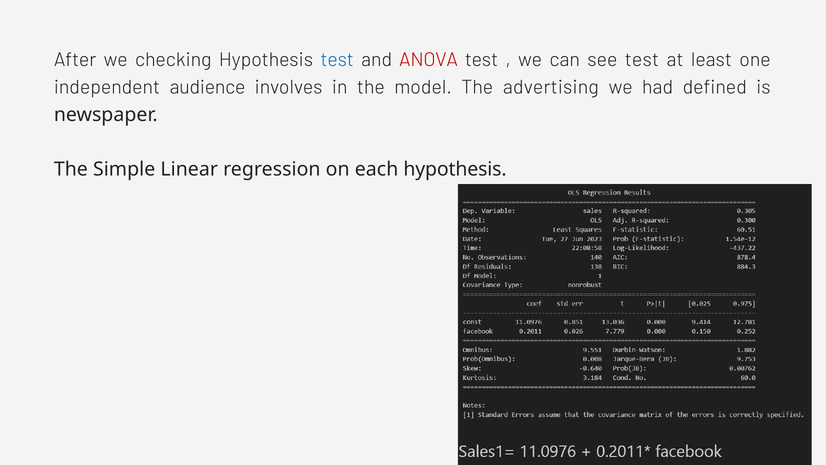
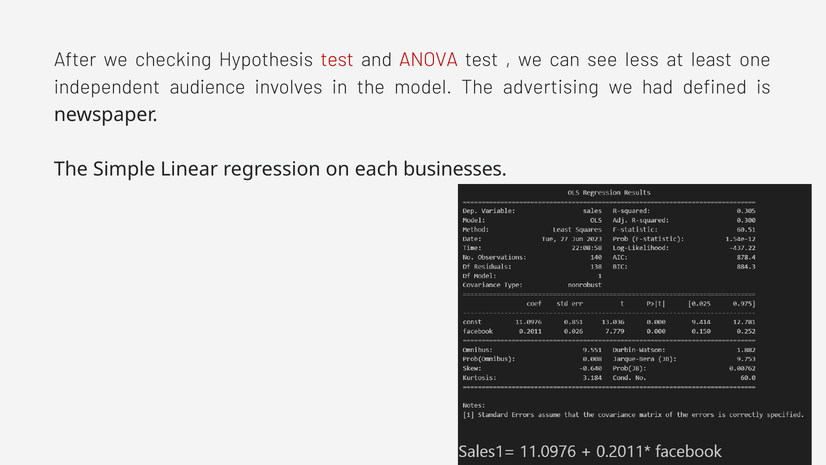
test at (337, 60) colour: blue -> red
see test: test -> less
each hypothesis: hypothesis -> businesses
